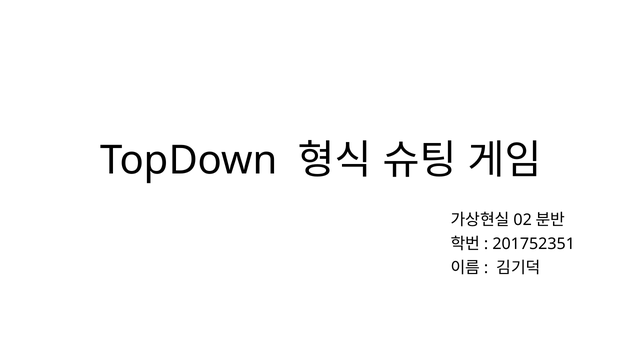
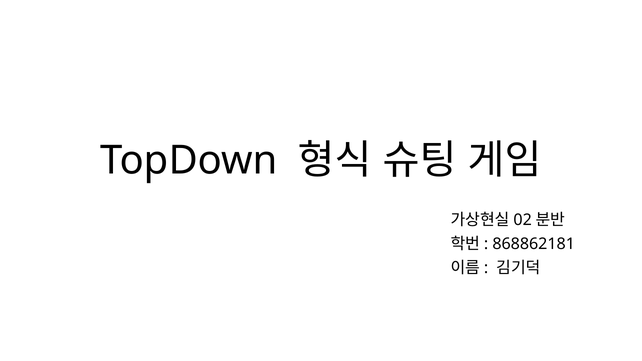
201752351: 201752351 -> 868862181
